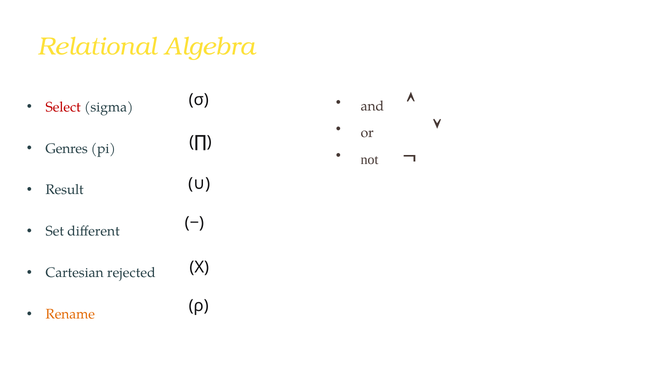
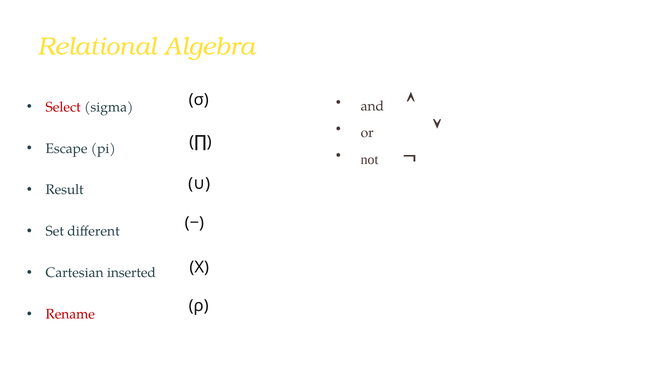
Genres: Genres -> Escape
rejected: rejected -> inserted
Rename colour: orange -> red
